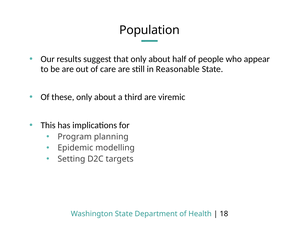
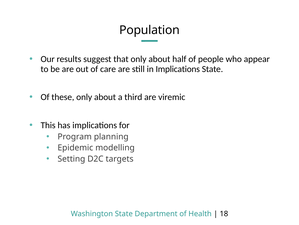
in Reasonable: Reasonable -> Implications
